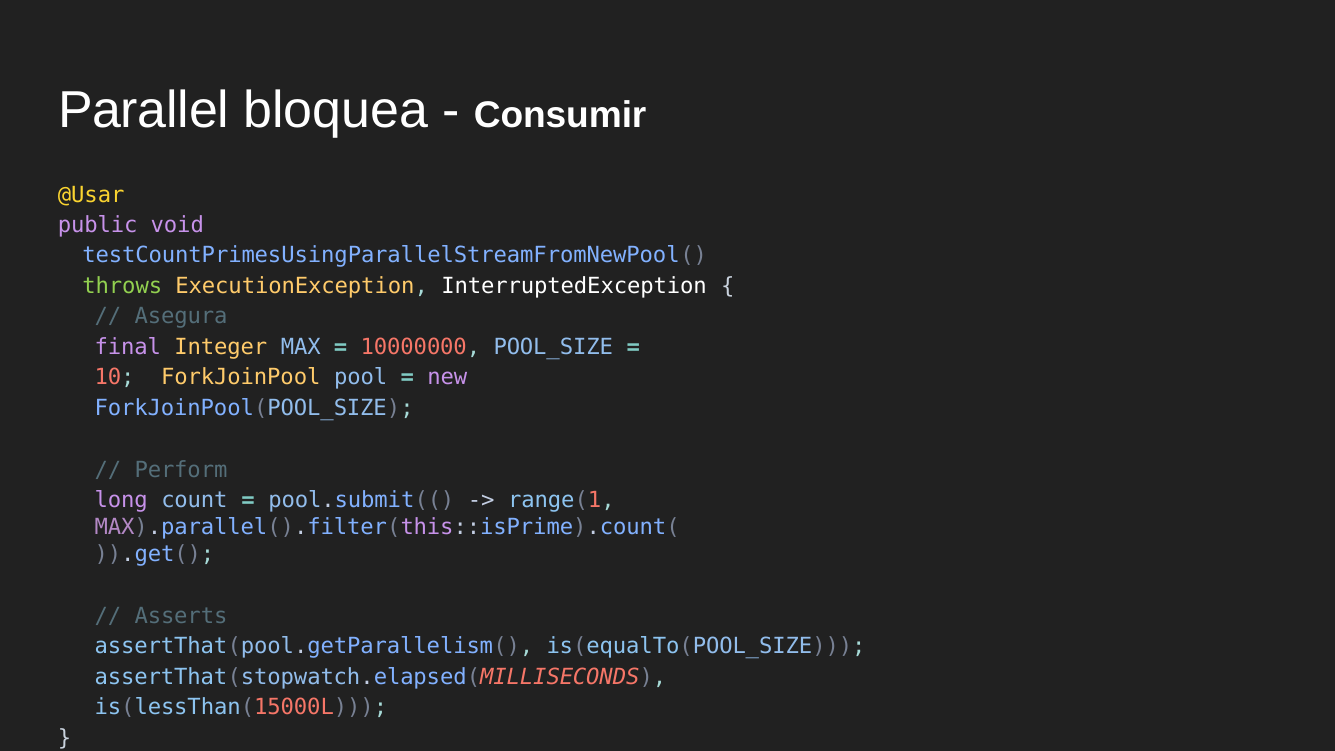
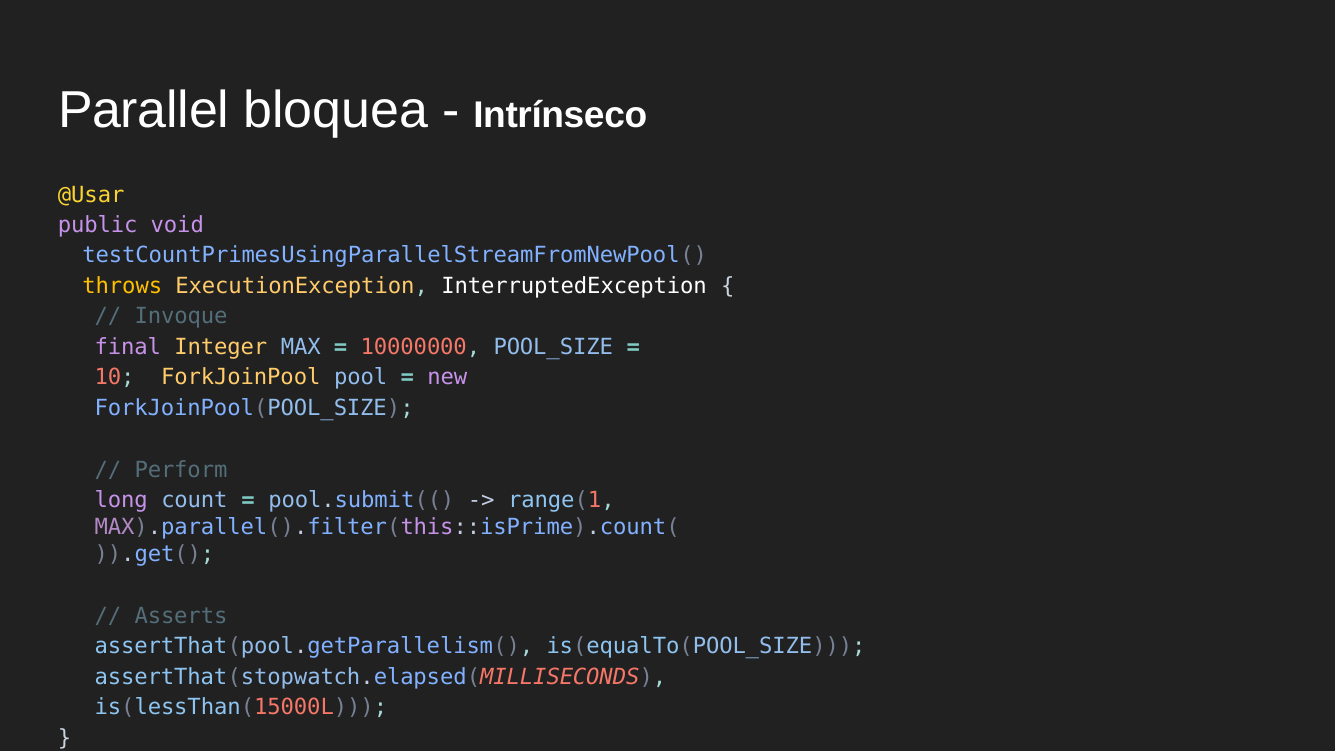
Consumir: Consumir -> Intrínseco
throws colour: light green -> yellow
Asegura: Asegura -> Invoque
